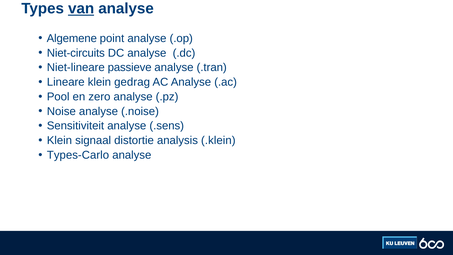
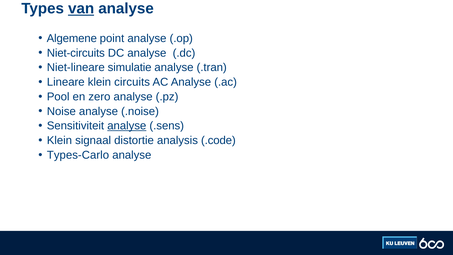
passieve: passieve -> simulatie
gedrag: gedrag -> circuits
analyse at (127, 126) underline: none -> present
.klein: .klein -> .code
